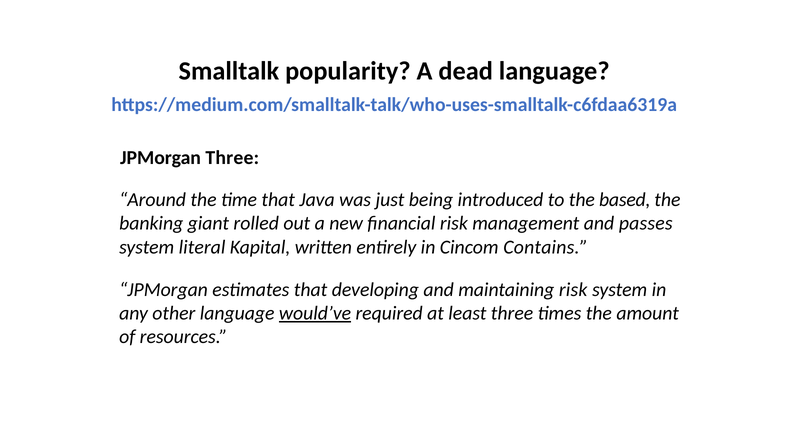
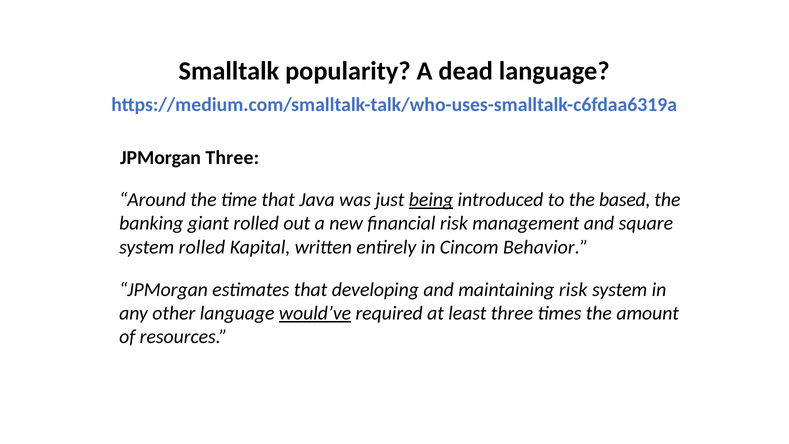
being underline: none -> present
passes: passes -> square
system literal: literal -> rolled
Contains: Contains -> Behavior
